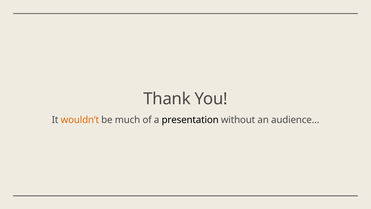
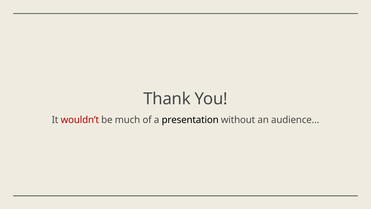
wouldn’t colour: orange -> red
